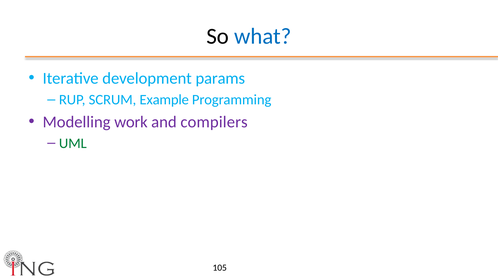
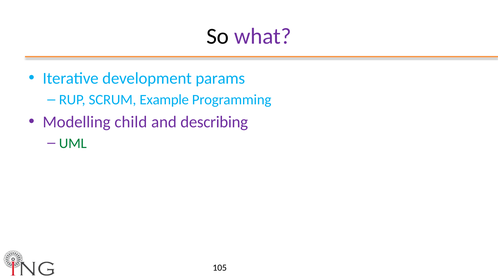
what colour: blue -> purple
work: work -> child
compilers: compilers -> describing
